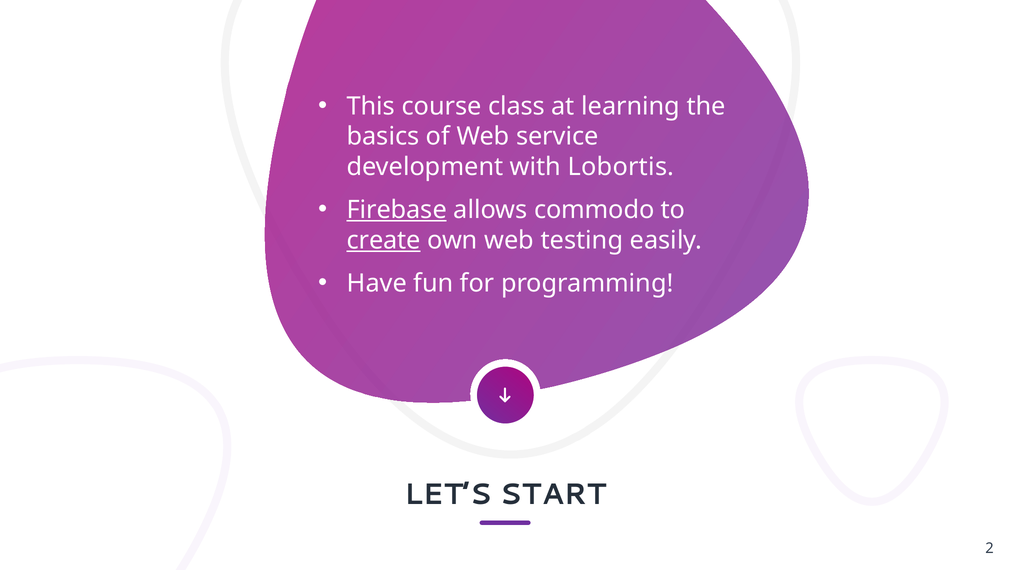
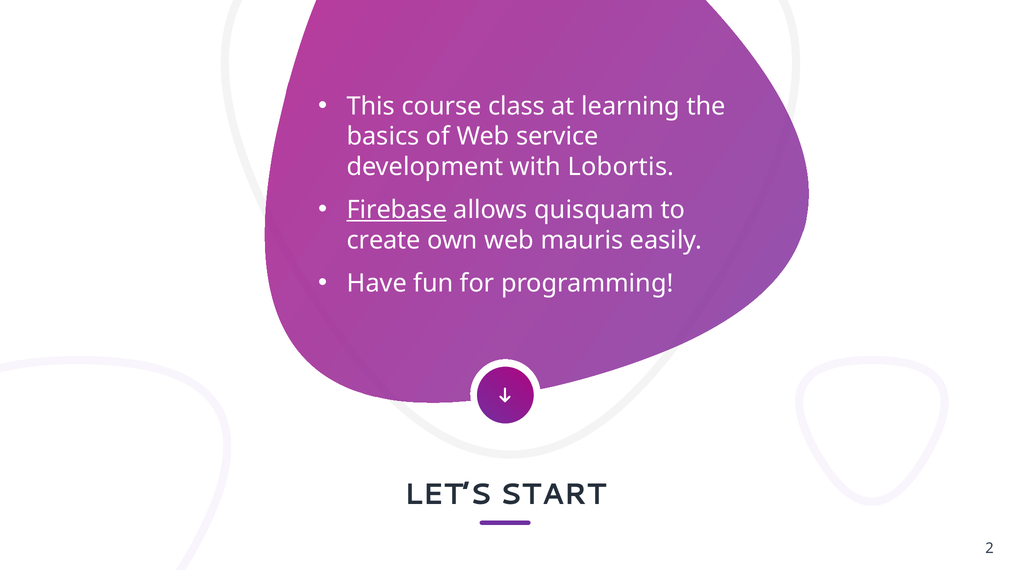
commodo: commodo -> quisquam
create underline: present -> none
testing: testing -> mauris
